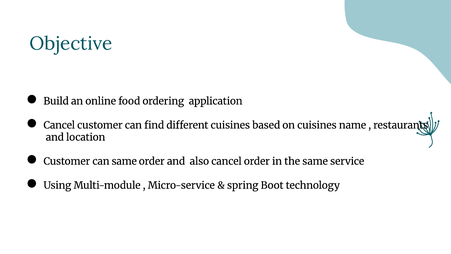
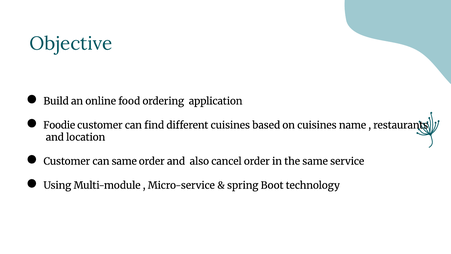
Cancel at (59, 125): Cancel -> Foodie
